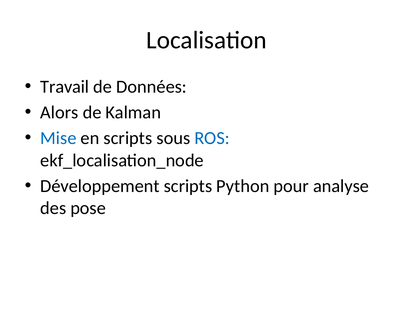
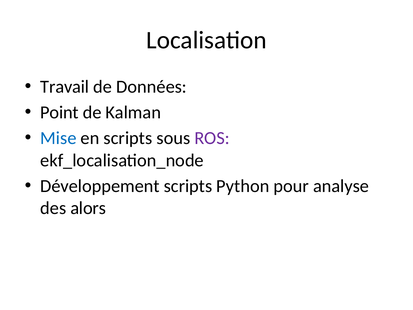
Alors: Alors -> Point
ROS colour: blue -> purple
pose: pose -> alors
